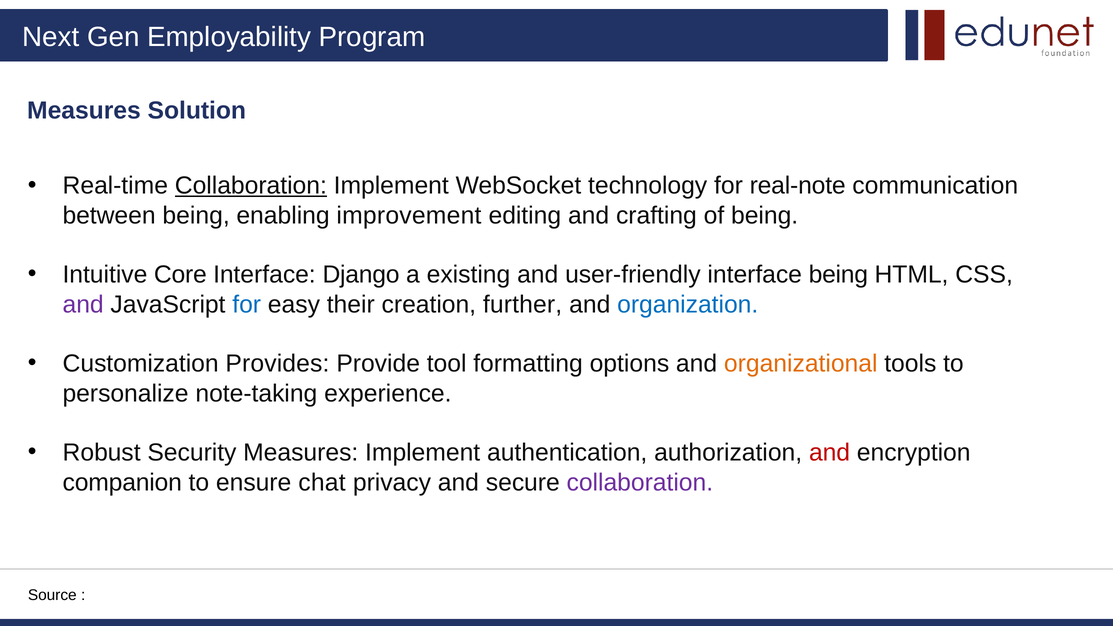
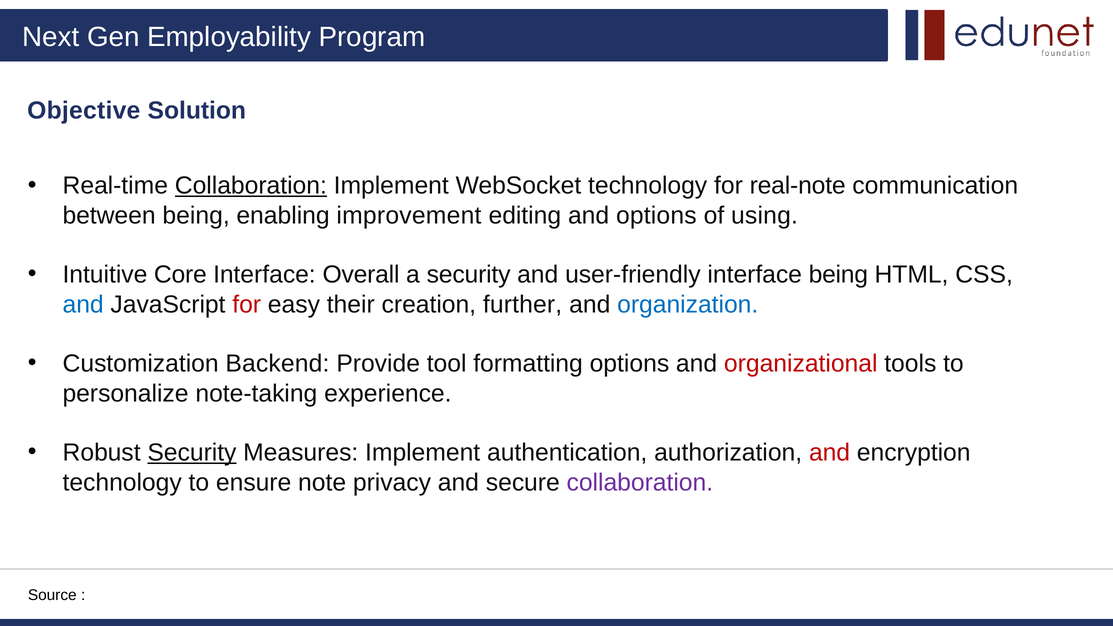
Measures at (84, 111): Measures -> Objective
and crafting: crafting -> options
of being: being -> using
Django: Django -> Overall
a existing: existing -> security
and at (83, 304) colour: purple -> blue
for at (247, 304) colour: blue -> red
Provides: Provides -> Backend
organizational colour: orange -> red
Security at (192, 453) underline: none -> present
companion at (122, 482): companion -> technology
chat: chat -> note
